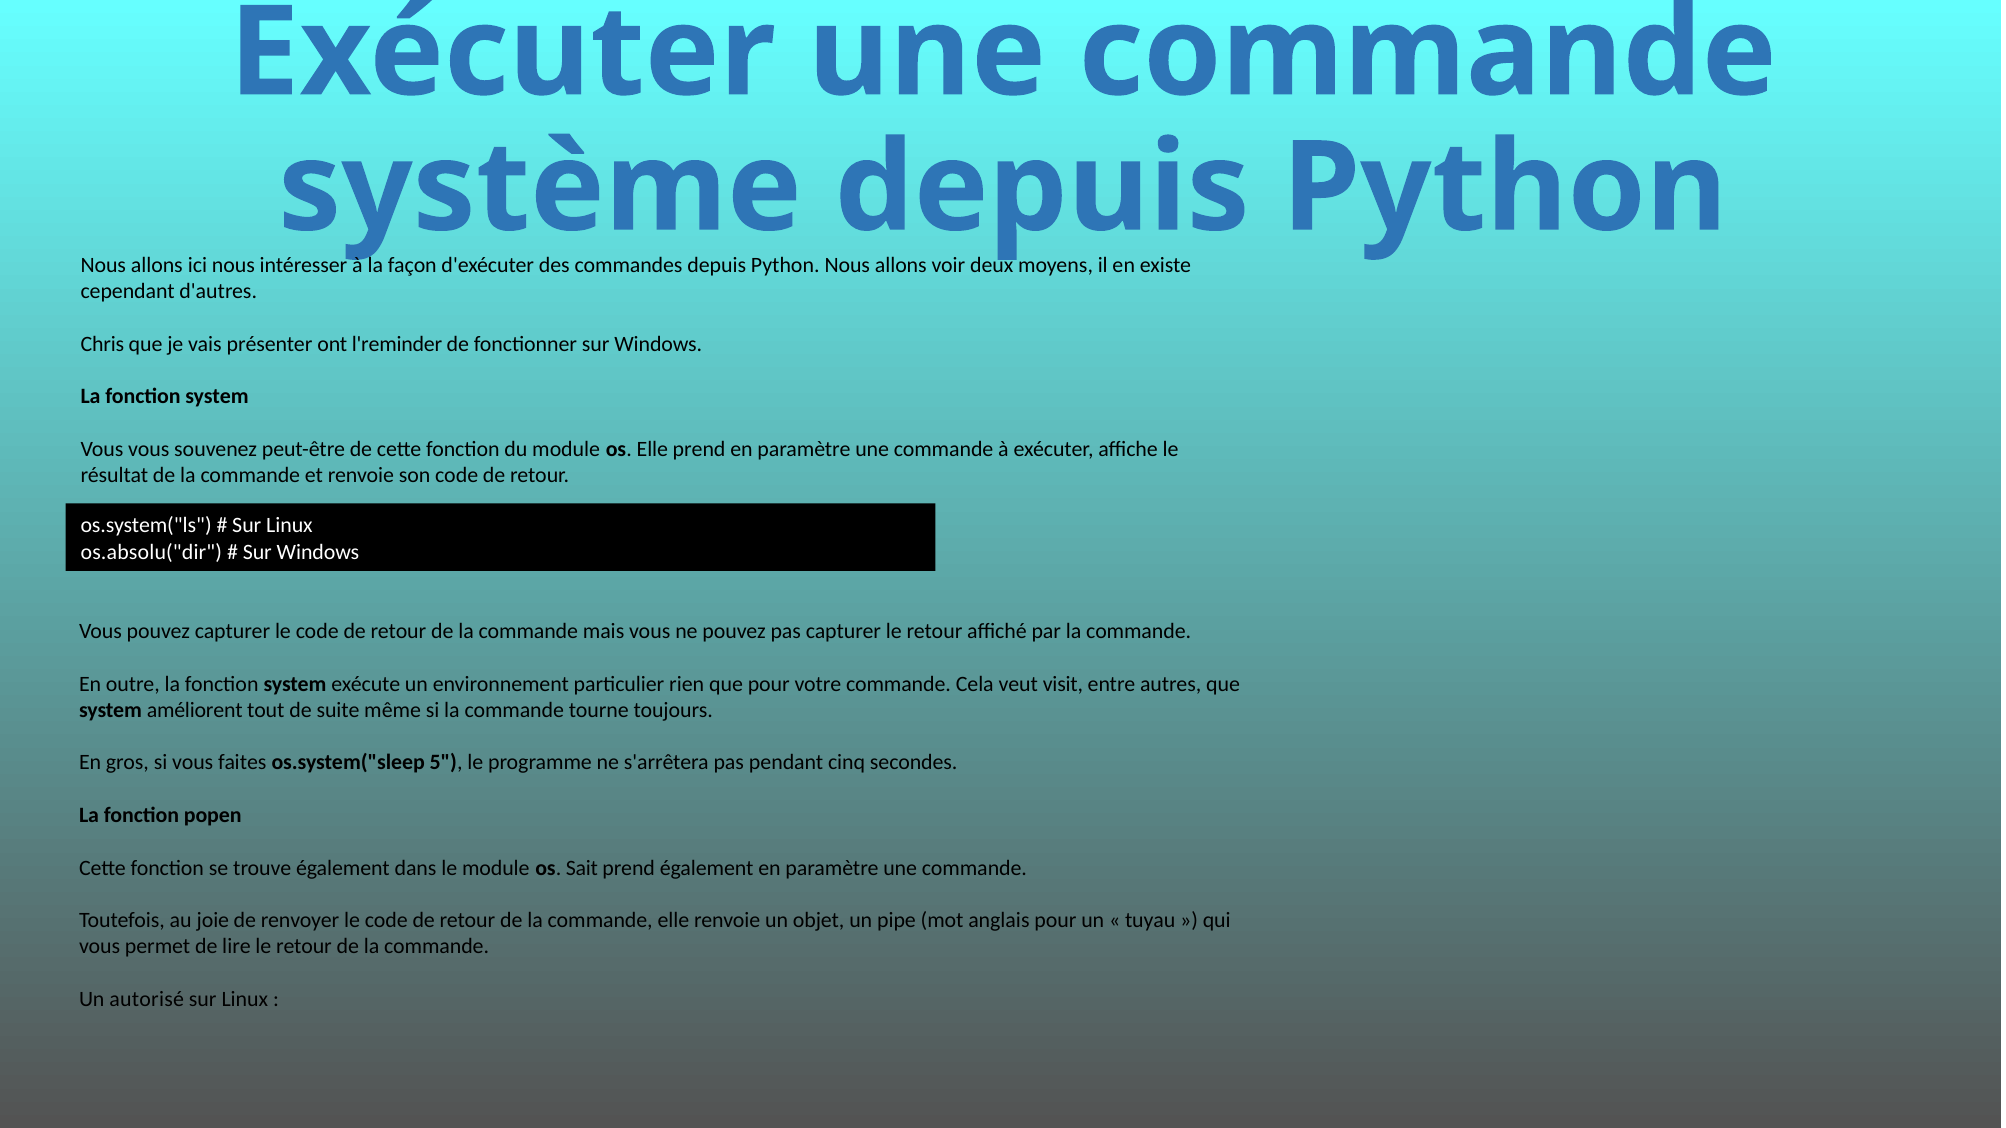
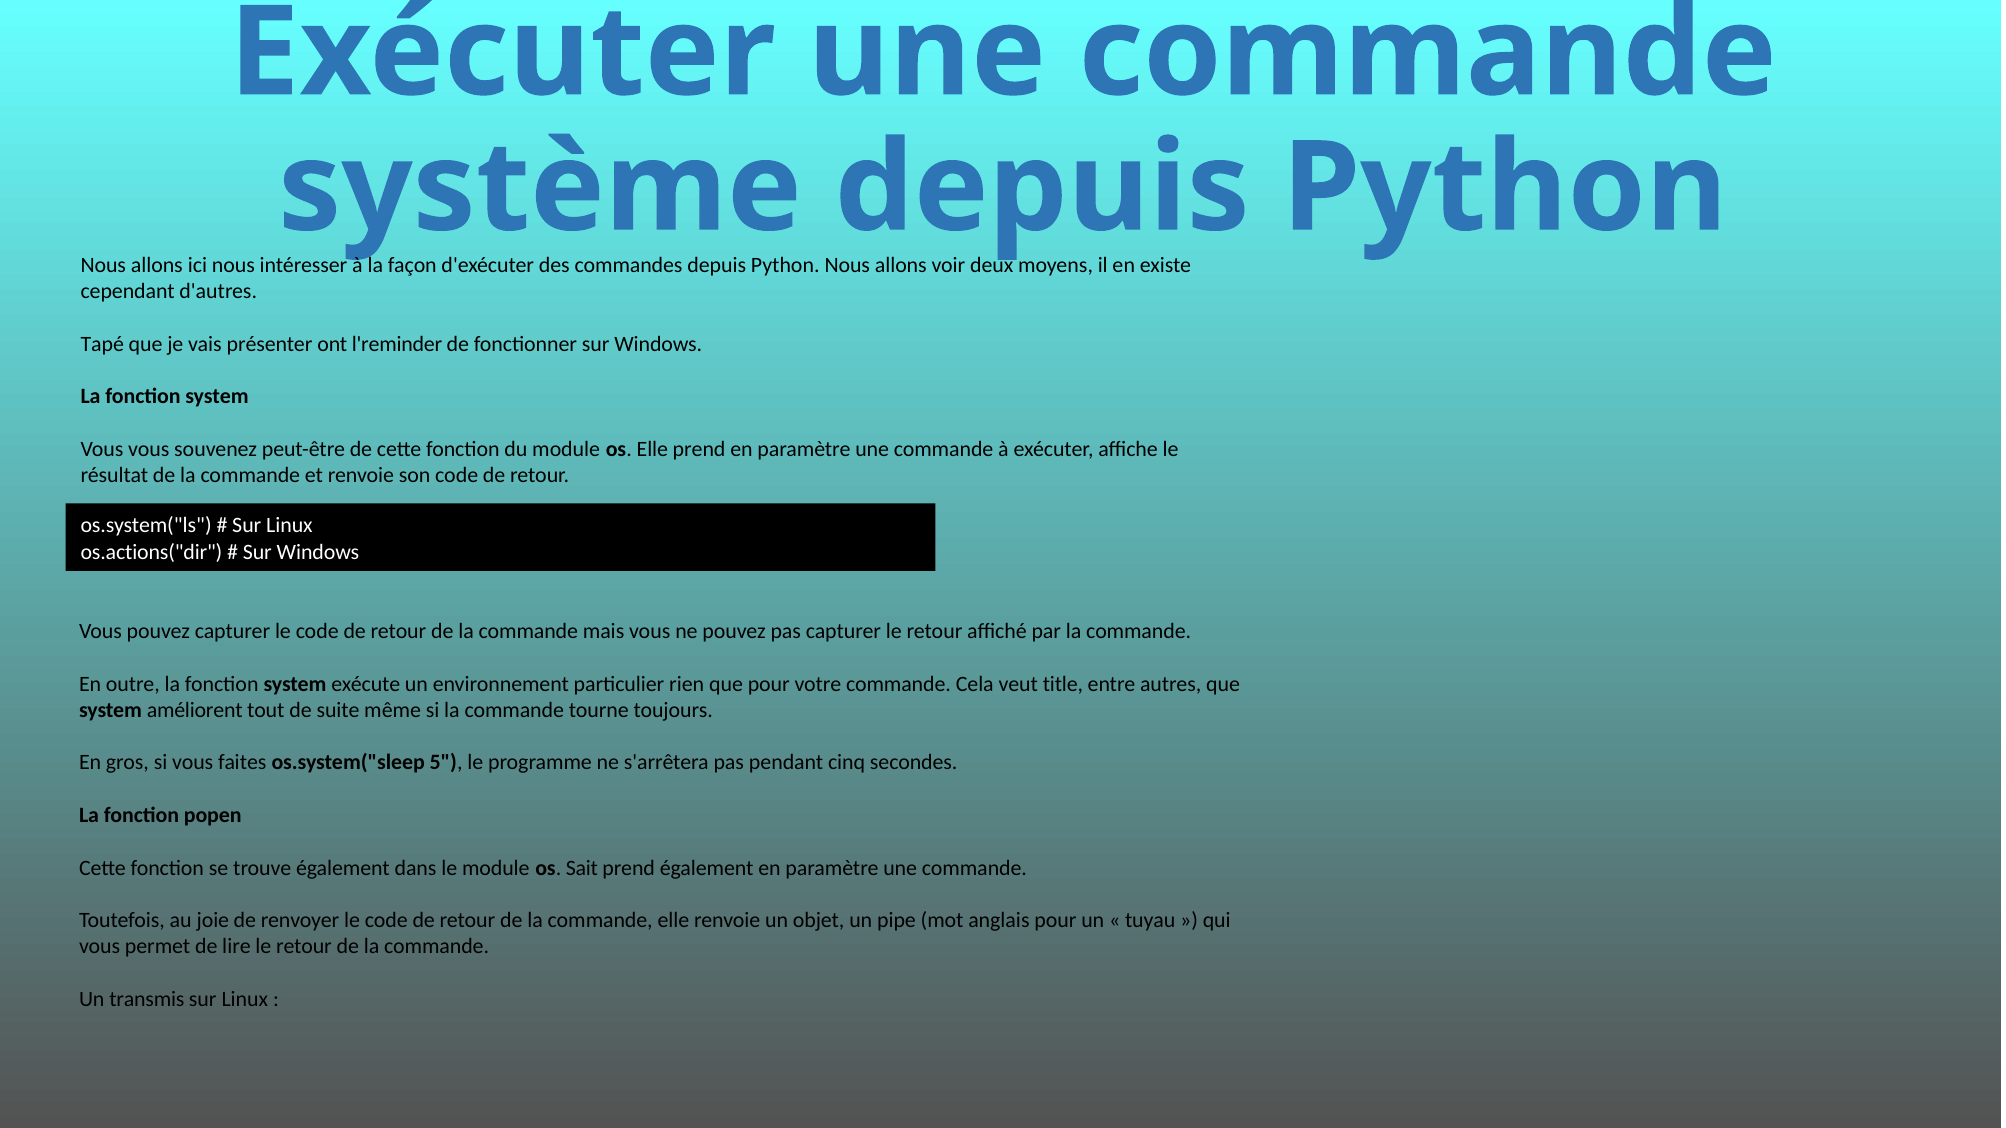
Chris: Chris -> Tapé
os.absolu("dir: os.absolu("dir -> os.actions("dir
visit: visit -> title
autorisé: autorisé -> transmis
